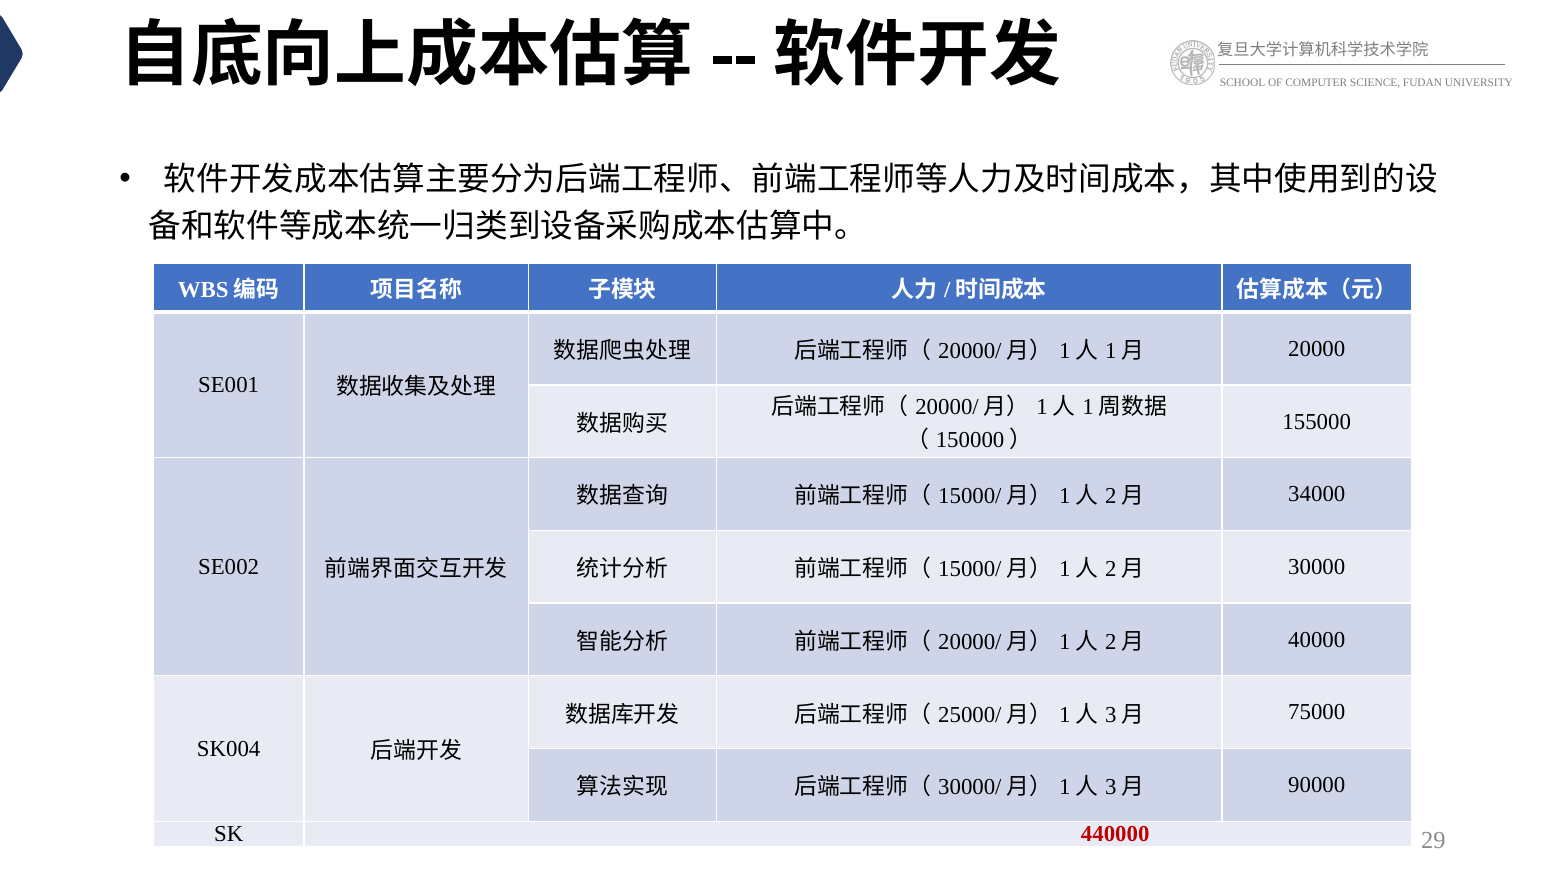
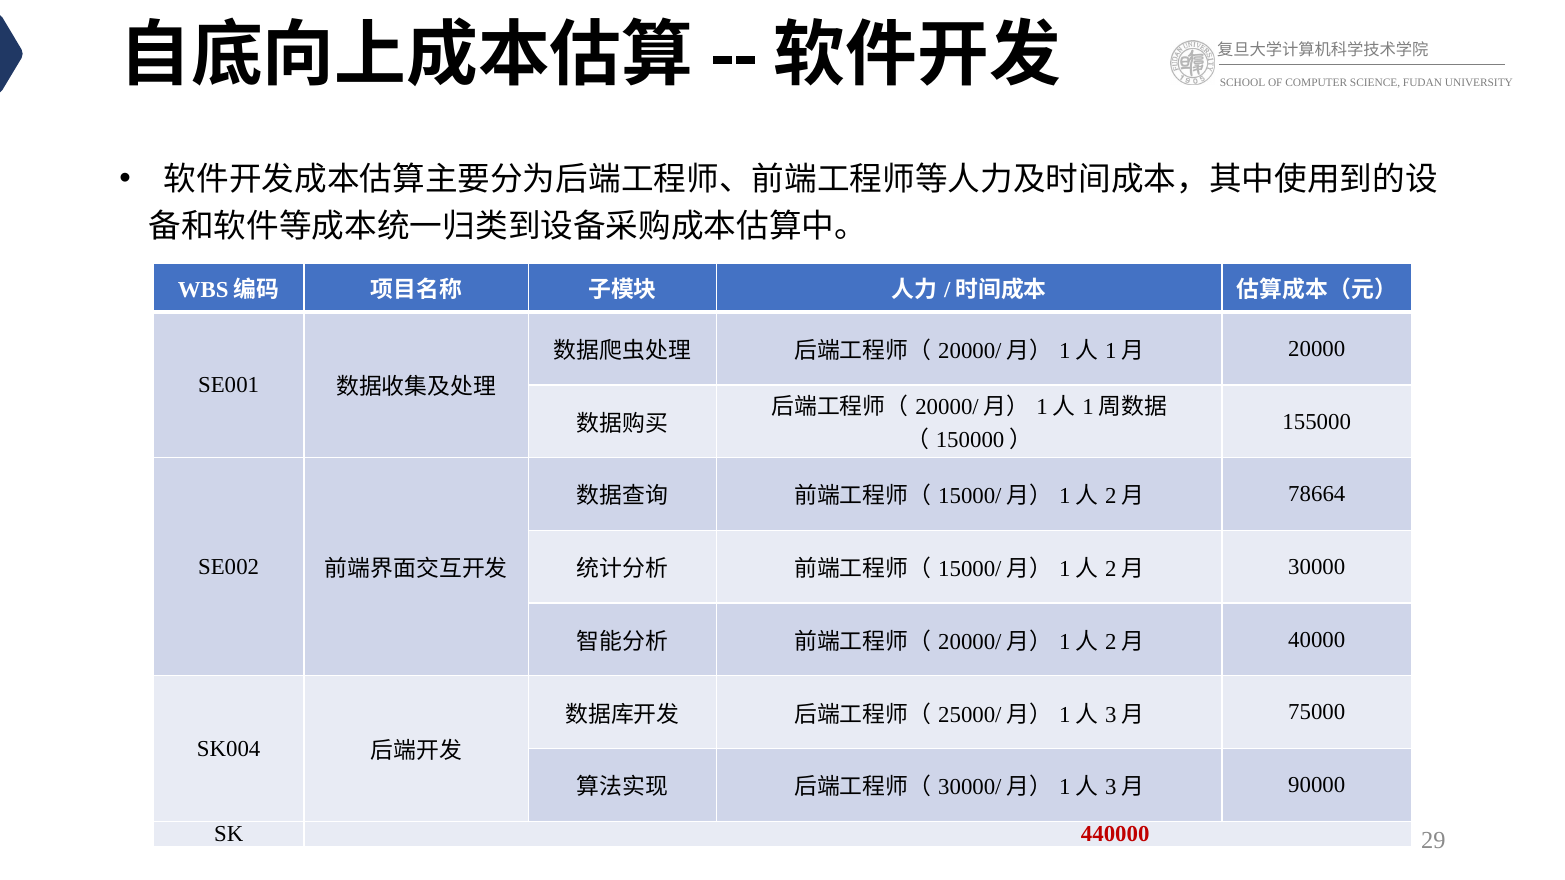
34000: 34000 -> 78664
